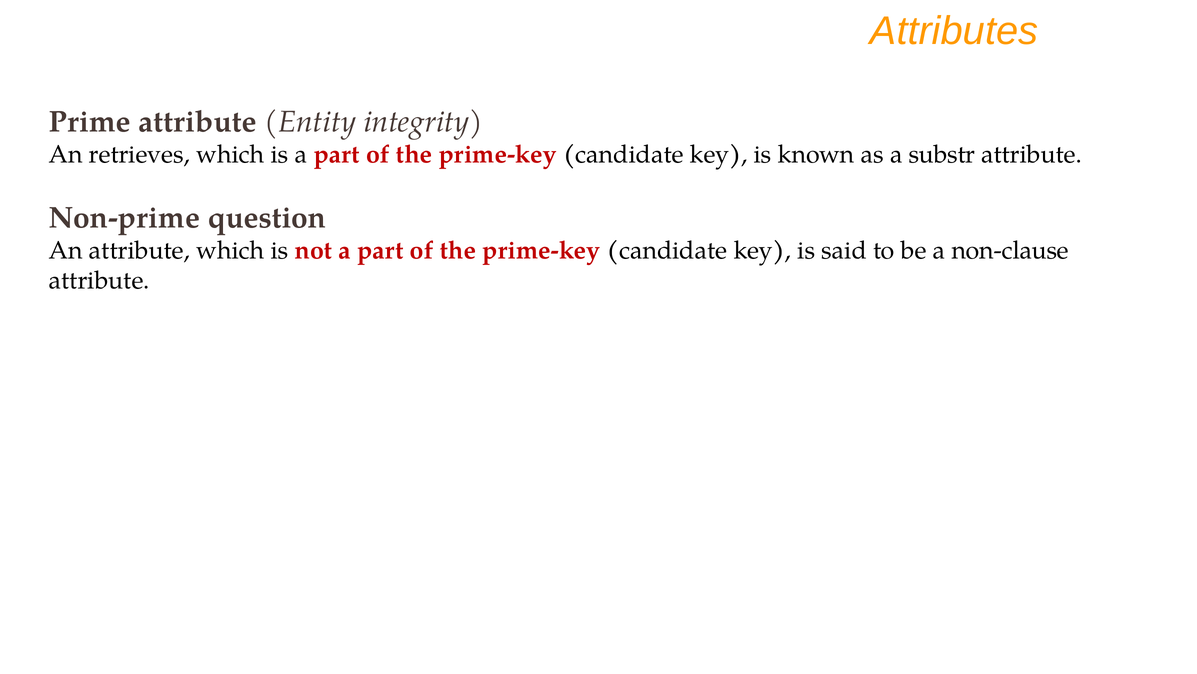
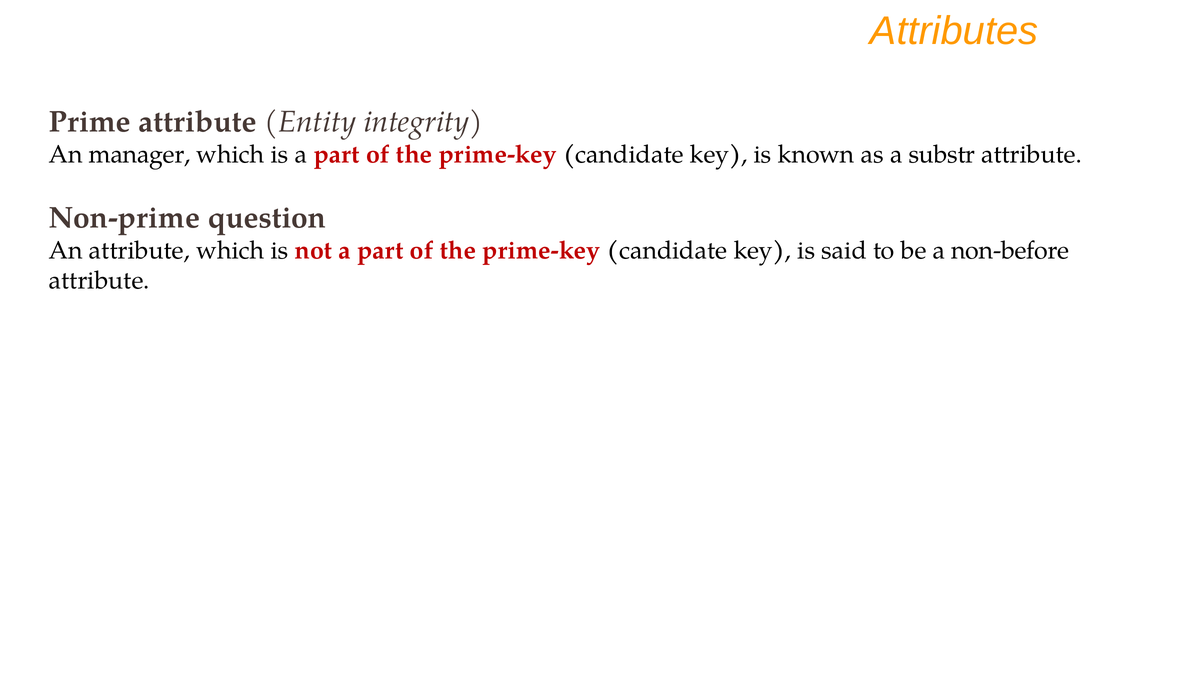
retrieves: retrieves -> manager
non-clause: non-clause -> non-before
